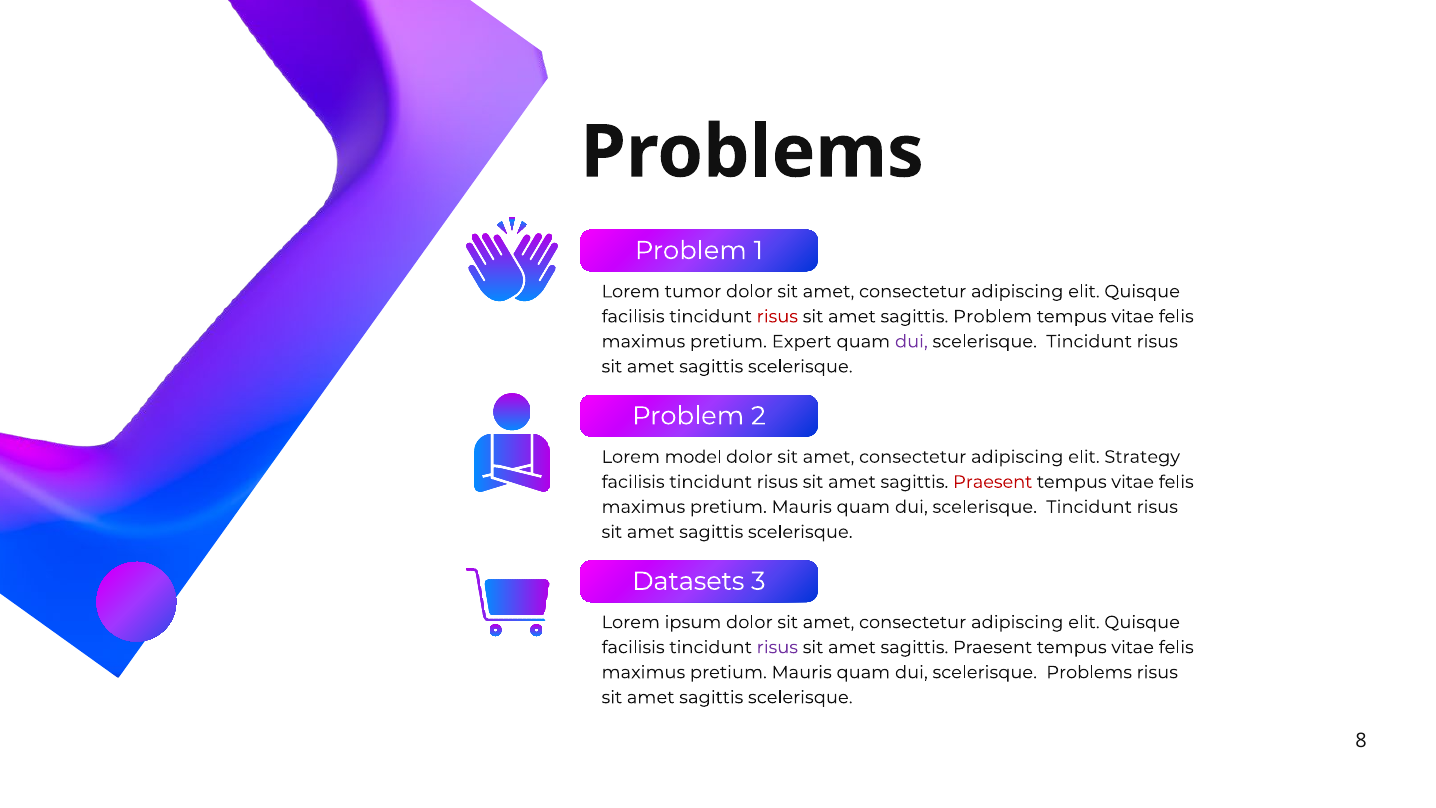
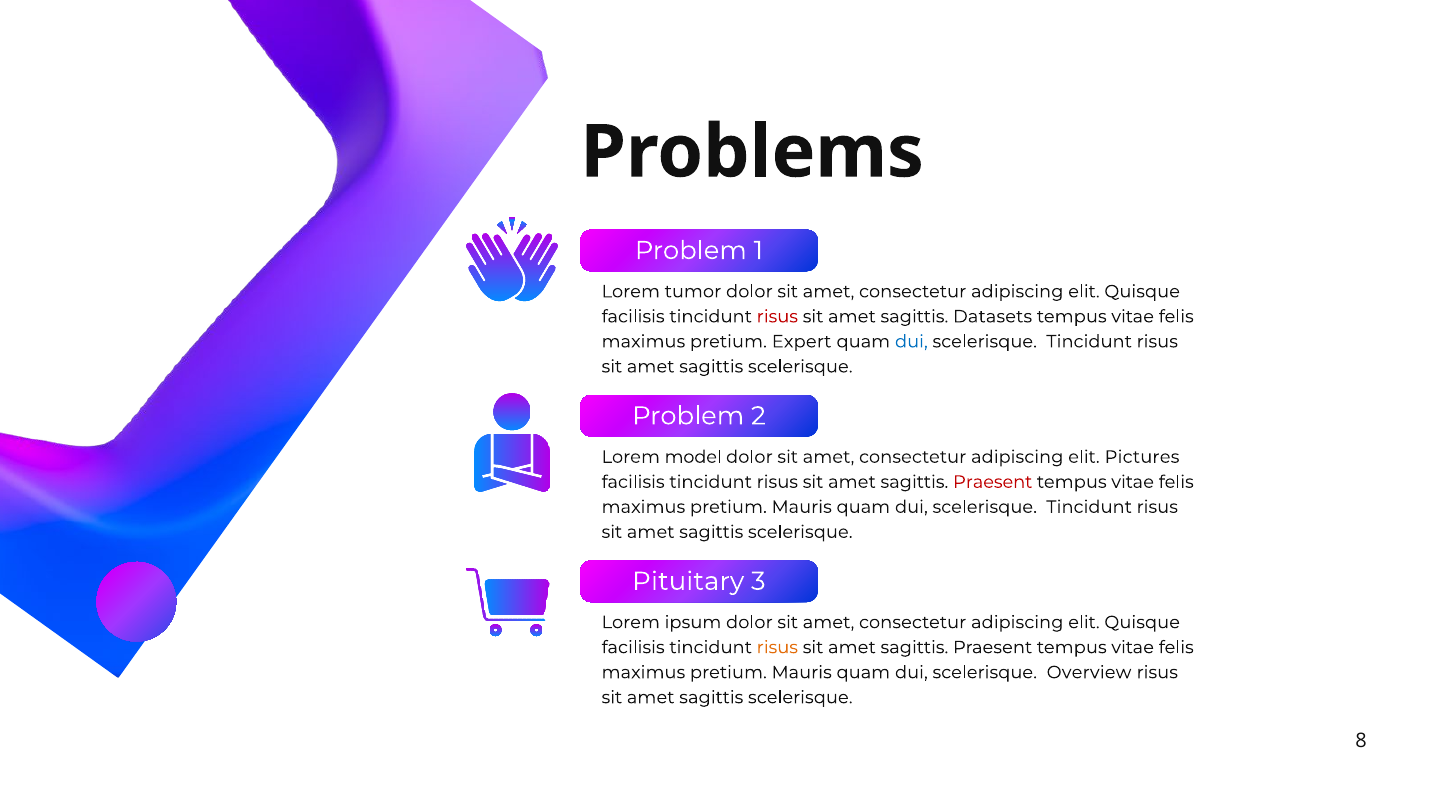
sagittis Problem: Problem -> Datasets
dui at (911, 341) colour: purple -> blue
Strategy: Strategy -> Pictures
Datasets: Datasets -> Pituitary
risus at (777, 647) colour: purple -> orange
scelerisque Problems: Problems -> Overview
